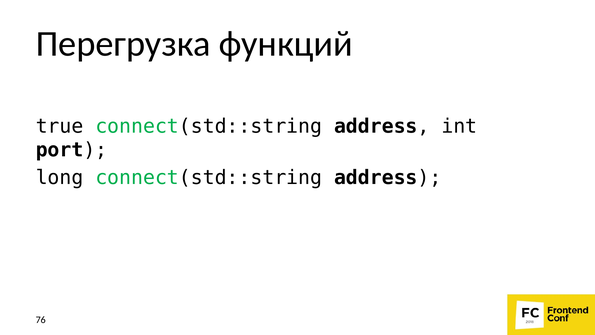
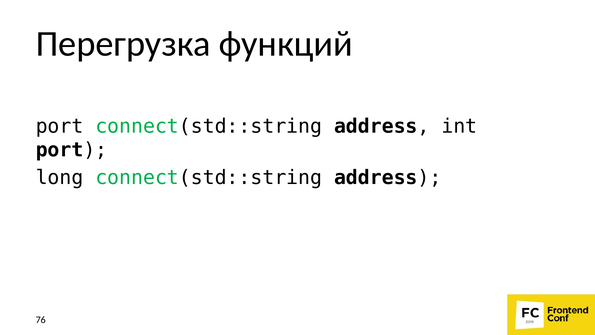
true at (60, 126): true -> port
